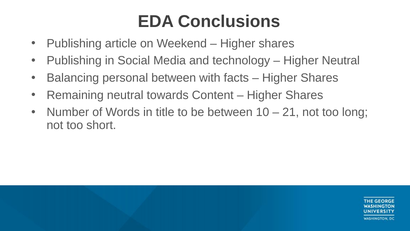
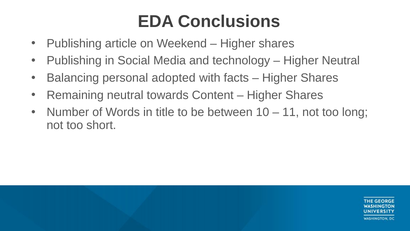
personal between: between -> adopted
21: 21 -> 11
